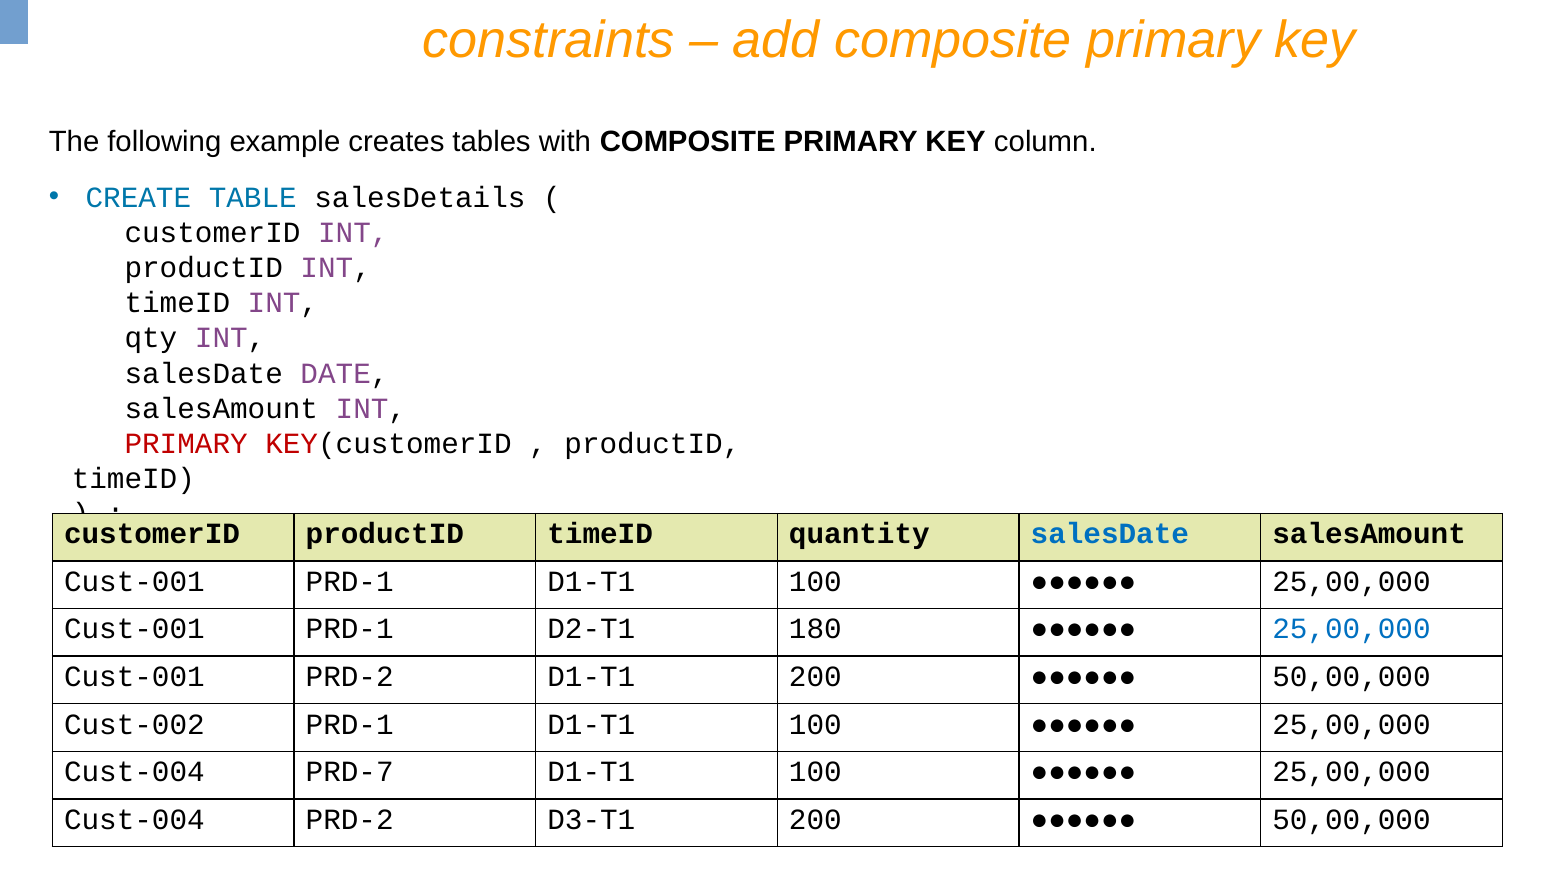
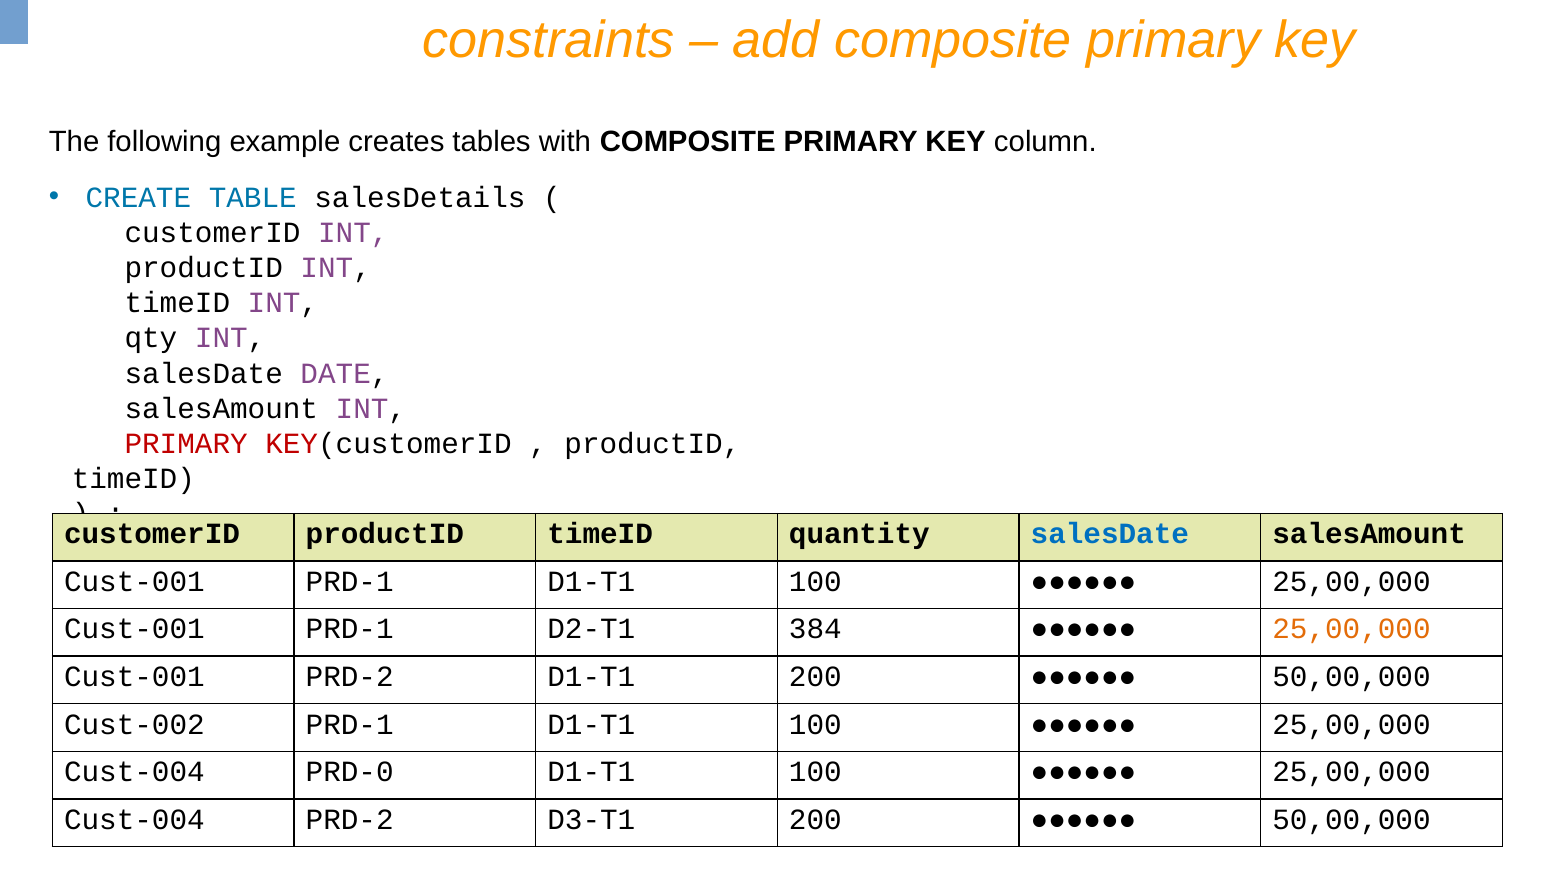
180: 180 -> 384
25,00,000 at (1351, 629) colour: blue -> orange
PRD-7: PRD-7 -> PRD-0
